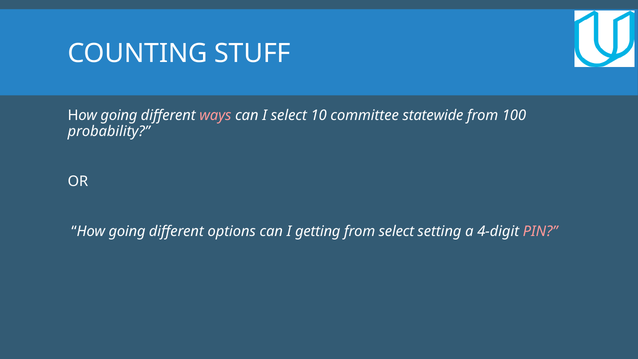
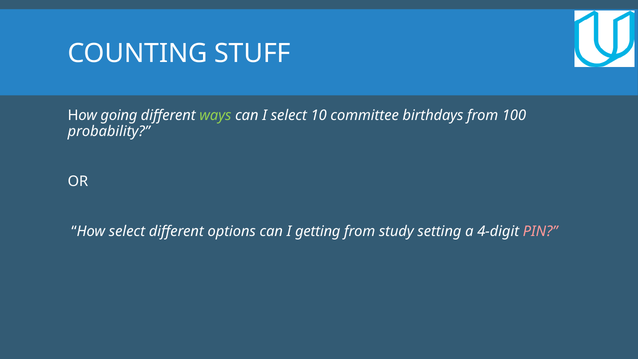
ways colour: pink -> light green
statewide: statewide -> birthdays
going at (127, 232): going -> select
from select: select -> study
